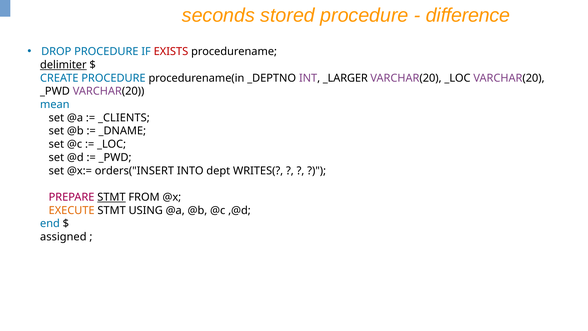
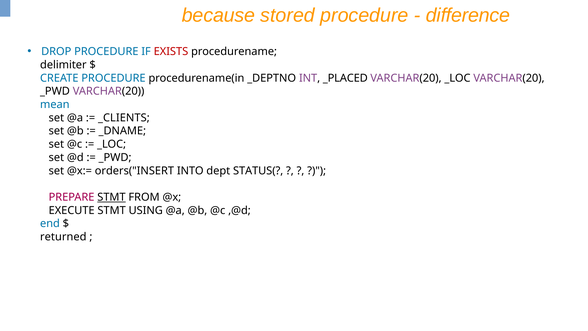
seconds: seconds -> because
delimiter underline: present -> none
_LARGER: _LARGER -> _PLACED
WRITES(: WRITES( -> STATUS(
EXECUTE colour: orange -> black
assigned: assigned -> returned
